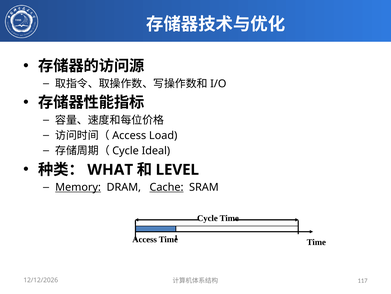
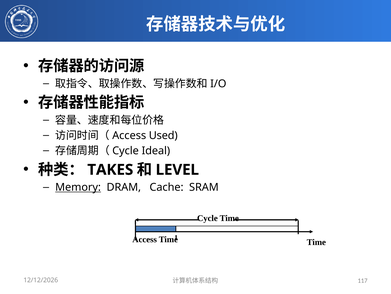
Load: Load -> Used
WHAT: WHAT -> TAKES
Cache underline: present -> none
